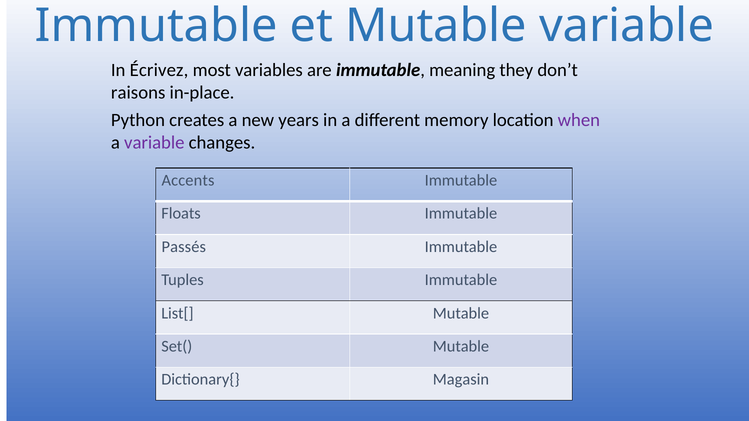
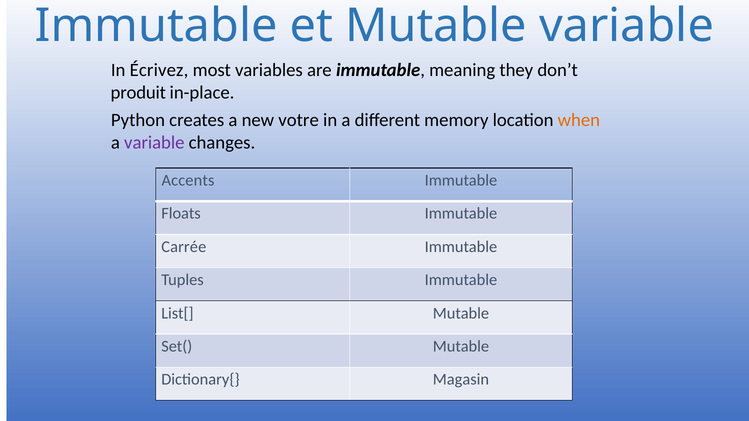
raisons: raisons -> produit
years: years -> votre
when colour: purple -> orange
Passés: Passés -> Carrée
